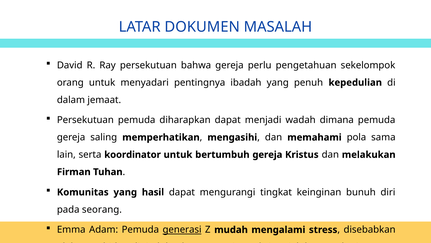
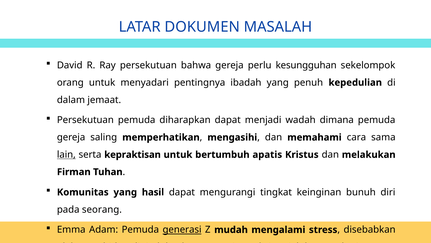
pengetahuan: pengetahuan -> kesungguhan
pola: pola -> cara
lain underline: none -> present
koordinator: koordinator -> kepraktisan
bertumbuh gereja: gereja -> apatis
